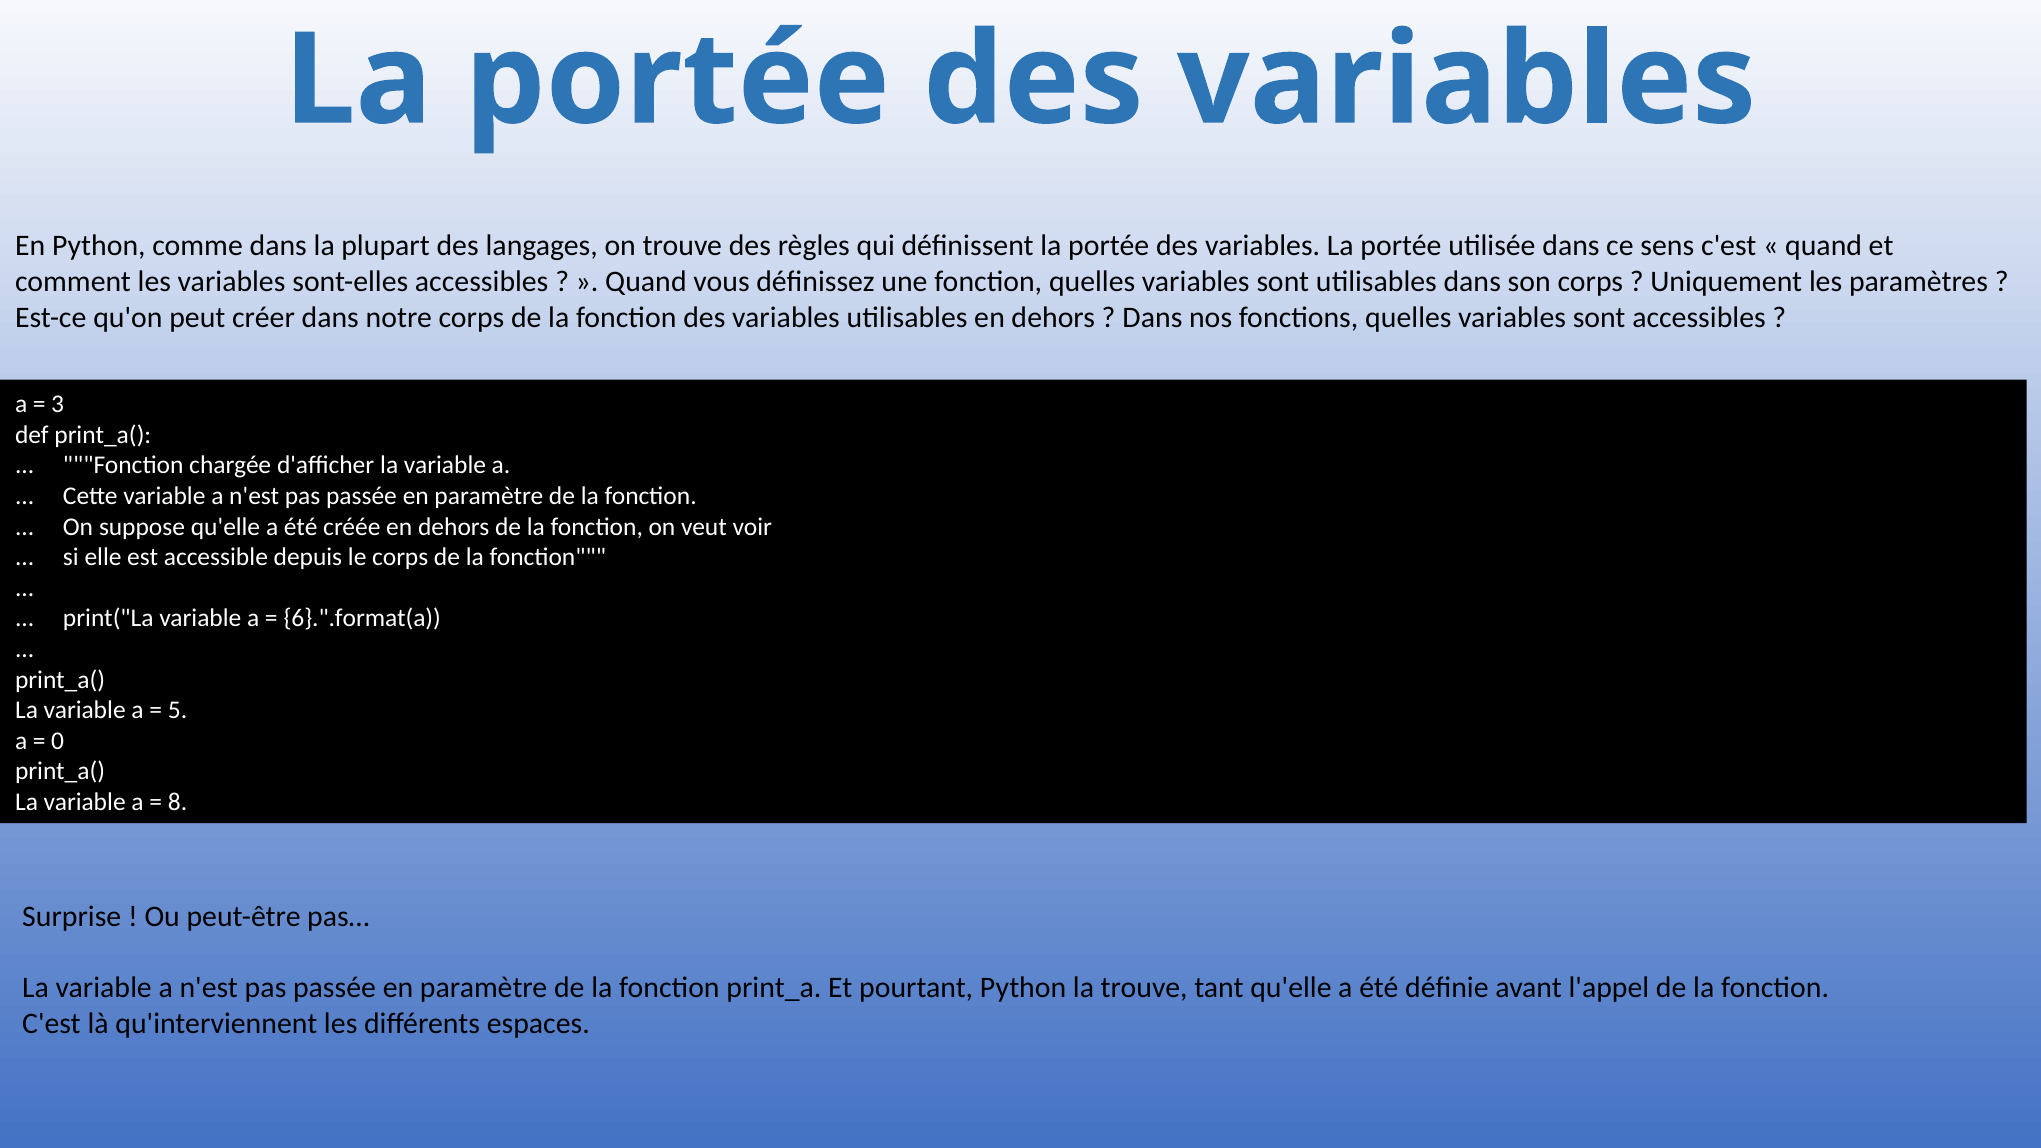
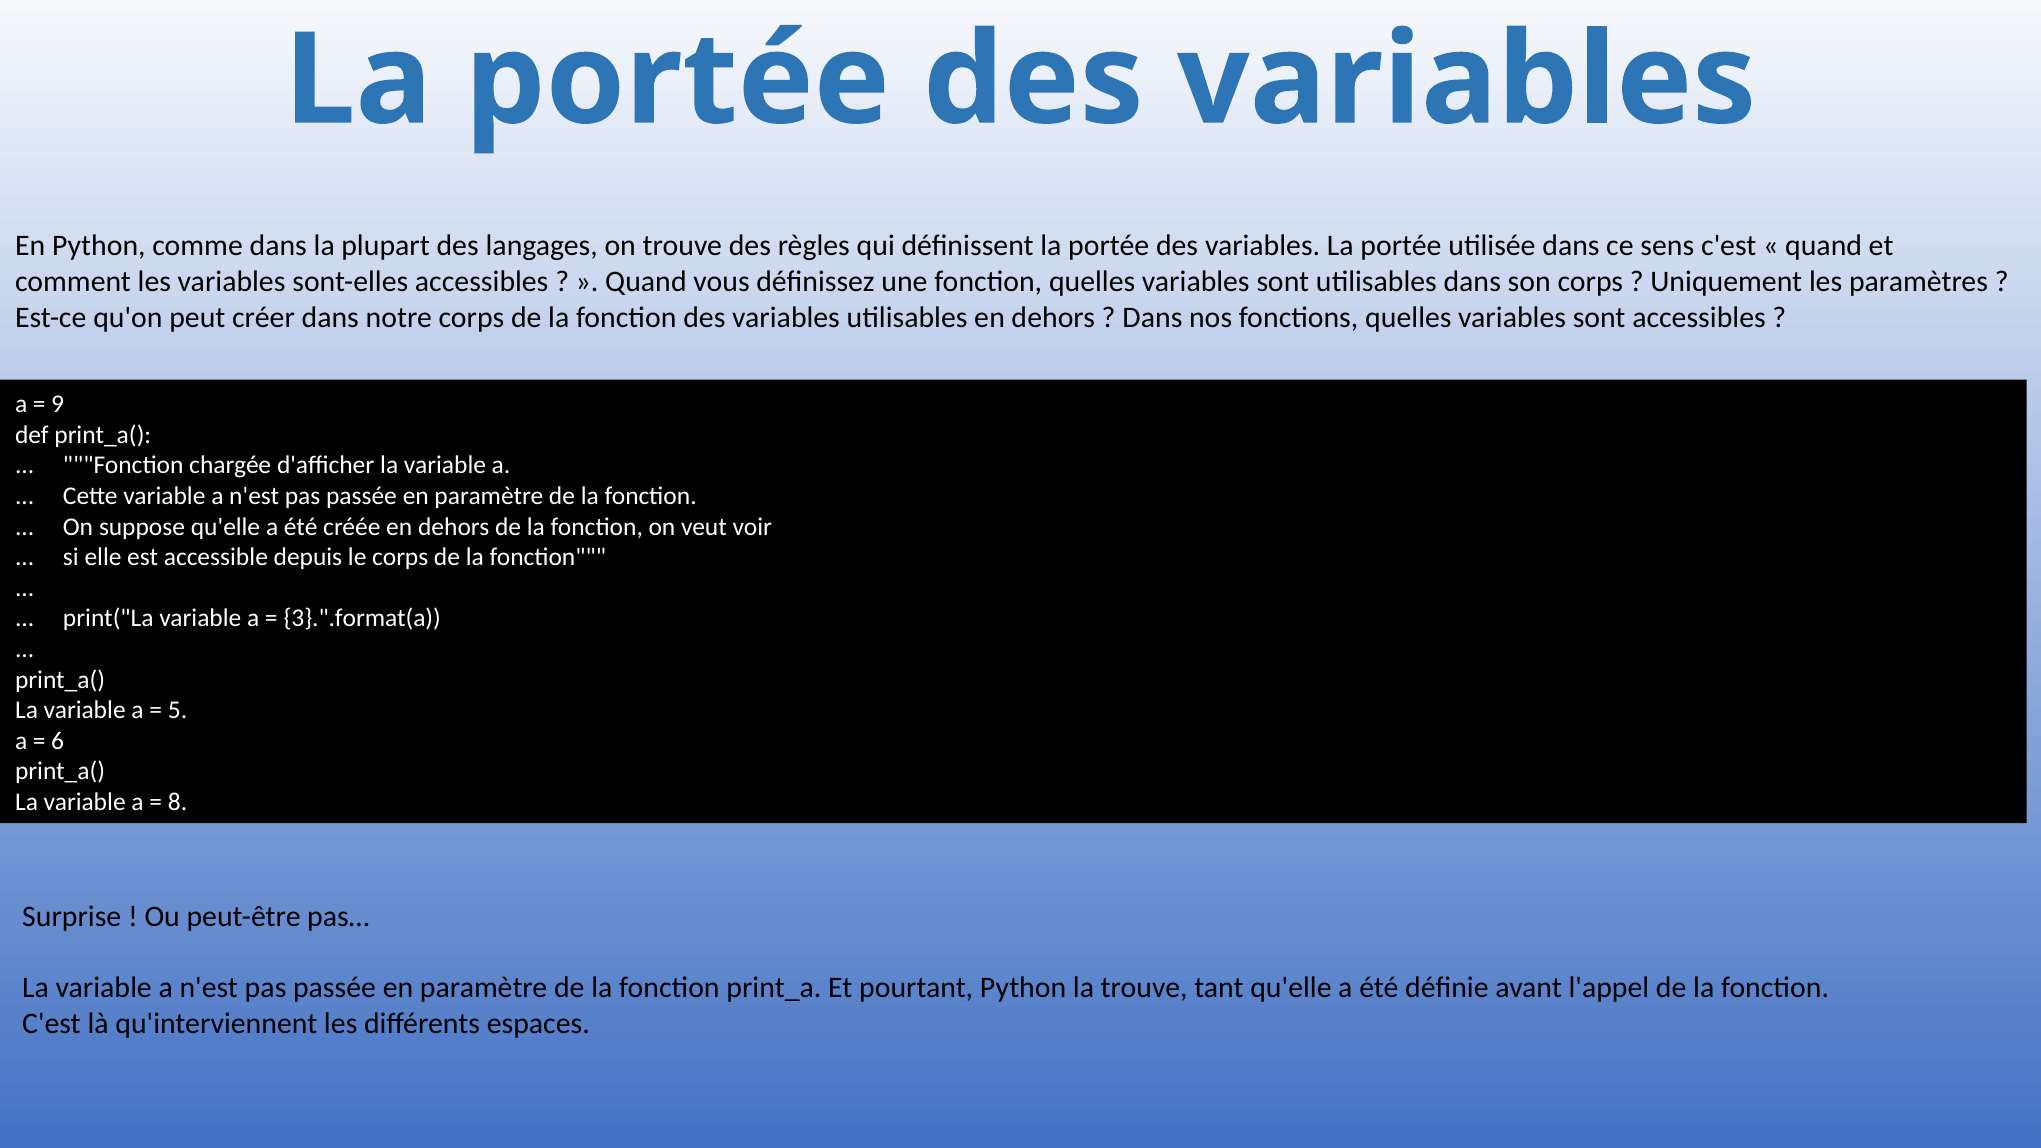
3: 3 -> 9
6}.".format(a: 6}.".format(a -> 3}.".format(a
0: 0 -> 6
